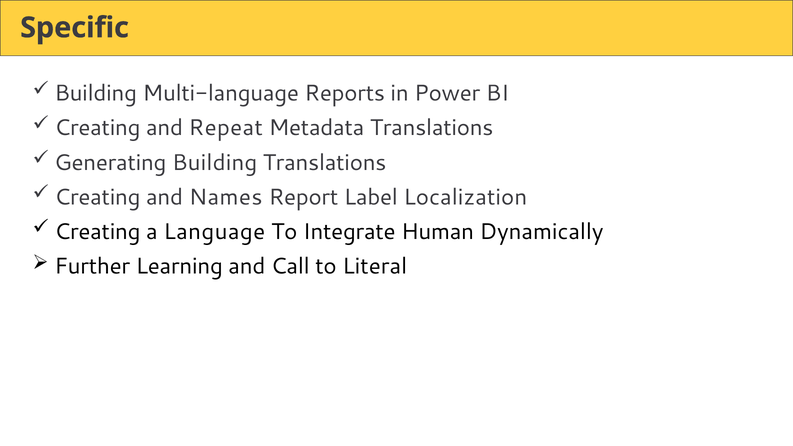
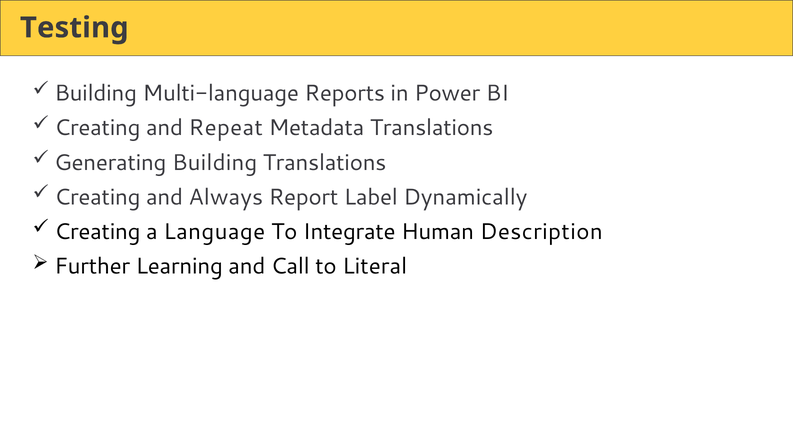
Specific: Specific -> Testing
Names: Names -> Always
Localization: Localization -> Dynamically
Dynamically: Dynamically -> Description
